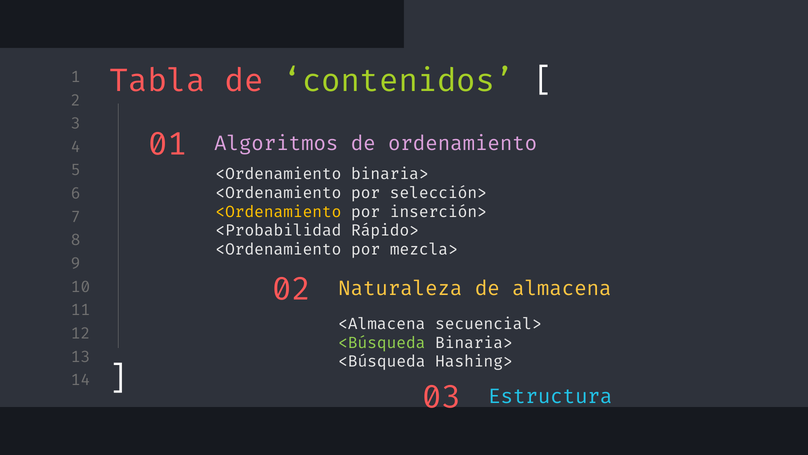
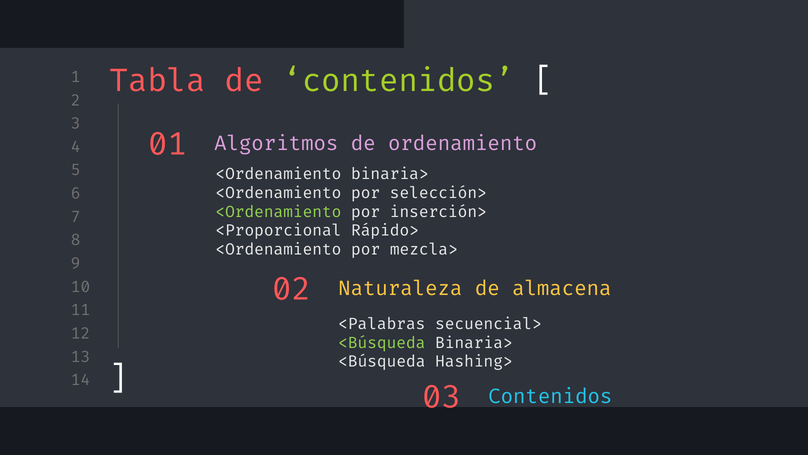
<Ordenamiento at (278, 212) colour: yellow -> light green
<Probabilidad: <Probabilidad -> <Proporcional
<Almacena: <Almacena -> <Palabras
03 Estructura: Estructura -> Contenidos
